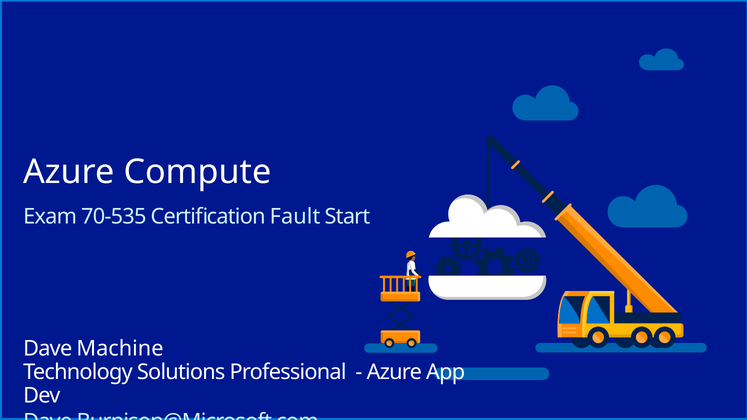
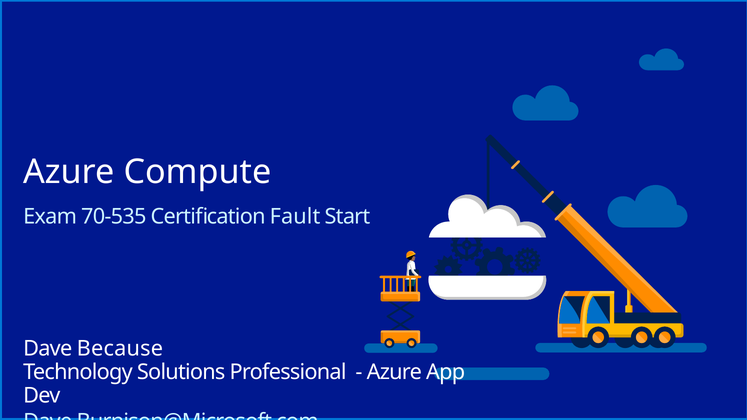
Machine: Machine -> Because
